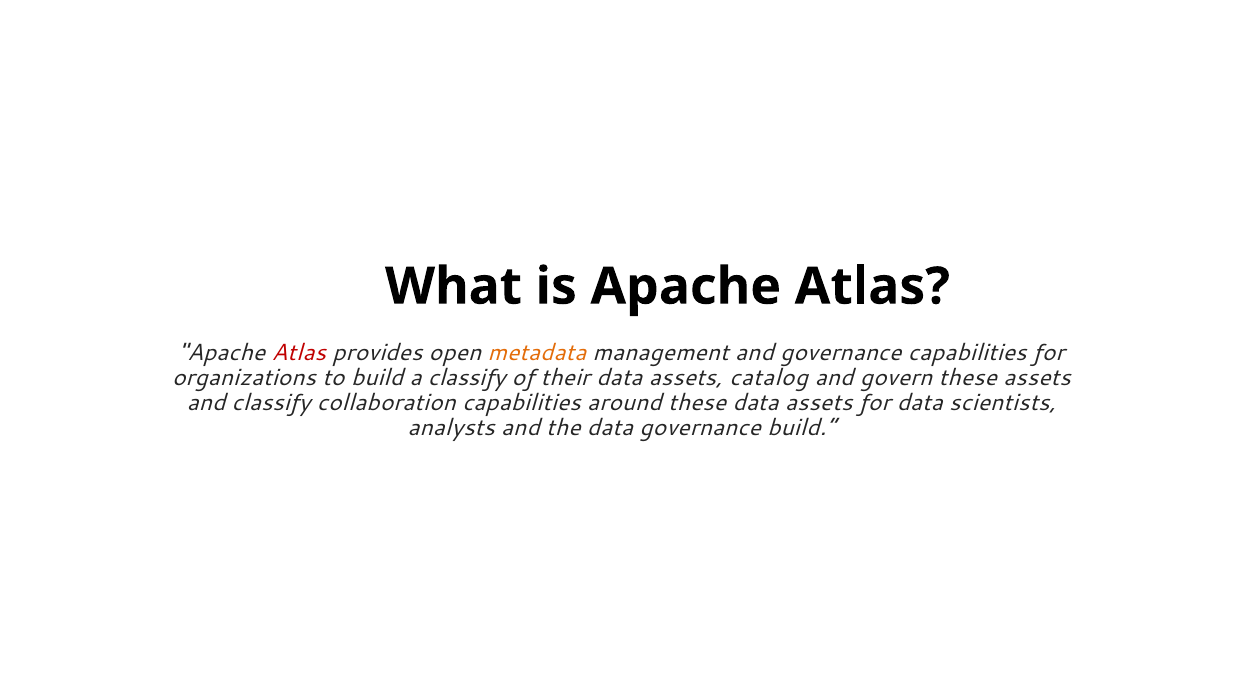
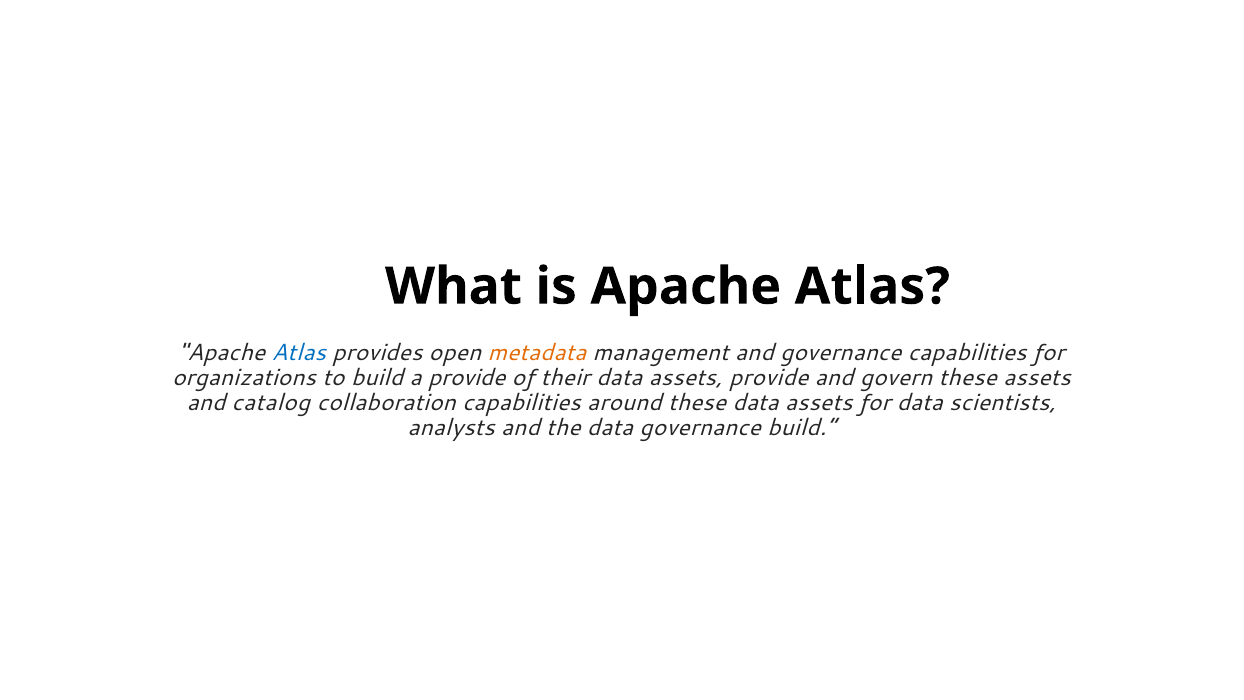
Atlas at (299, 352) colour: red -> blue
a classify: classify -> provide
assets catalog: catalog -> provide
and classify: classify -> catalog
